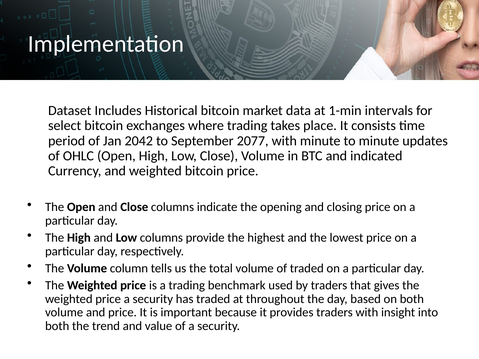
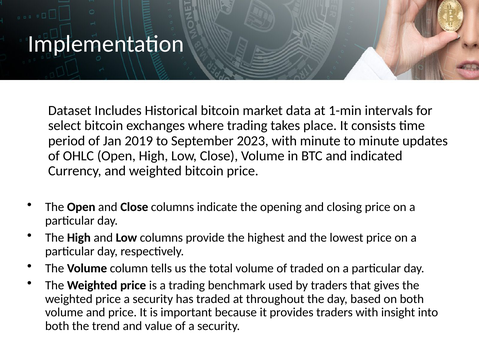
2042: 2042 -> 2019
2077: 2077 -> 2023
